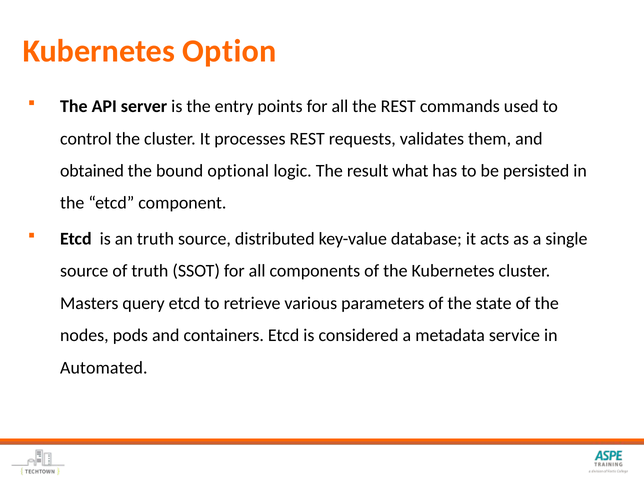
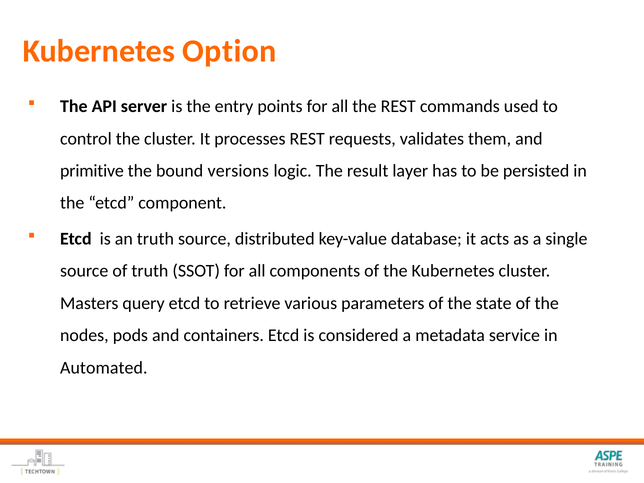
obtained: obtained -> primitive
optional: optional -> versions
what: what -> layer
